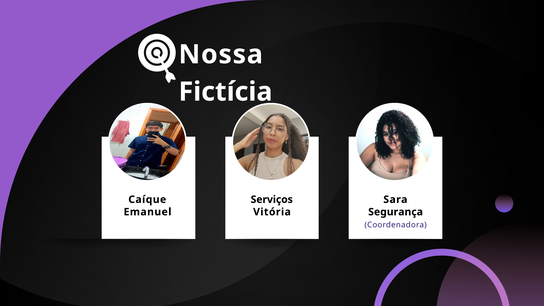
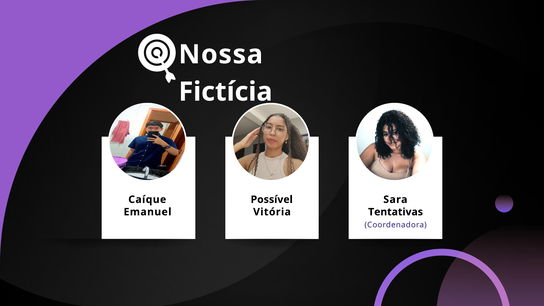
Serviços: Serviços -> Possível
Segurança: Segurança -> Tentativas
